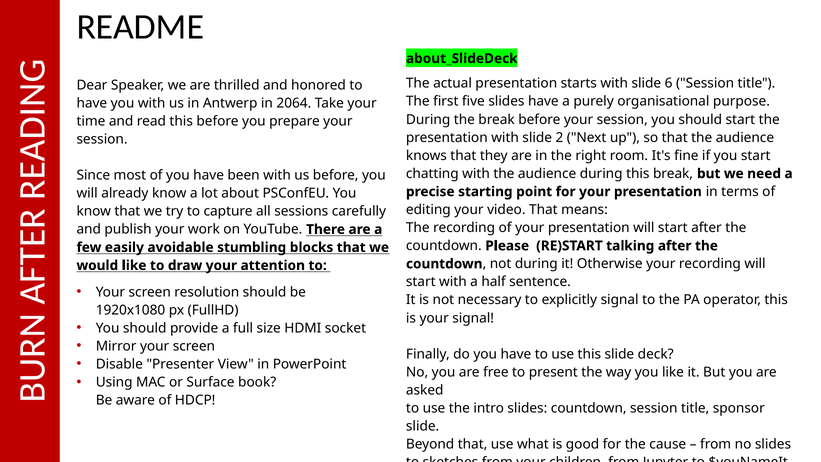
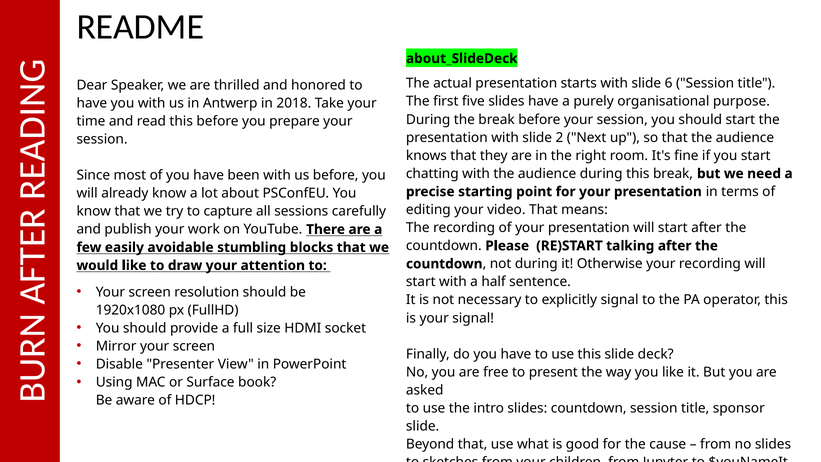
2064: 2064 -> 2018
